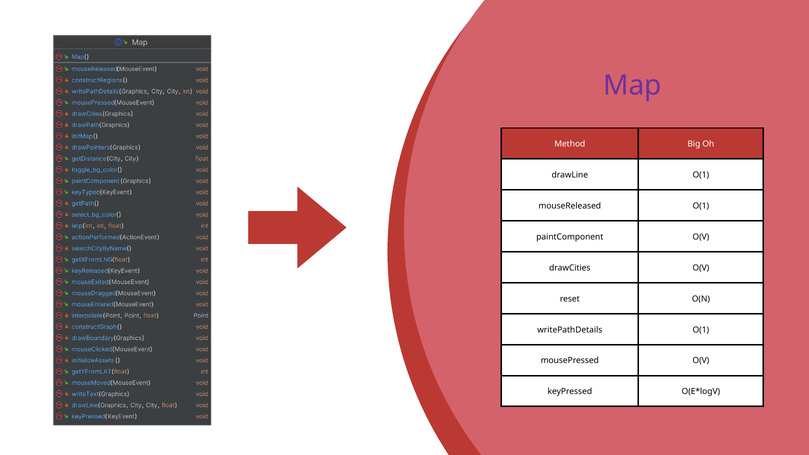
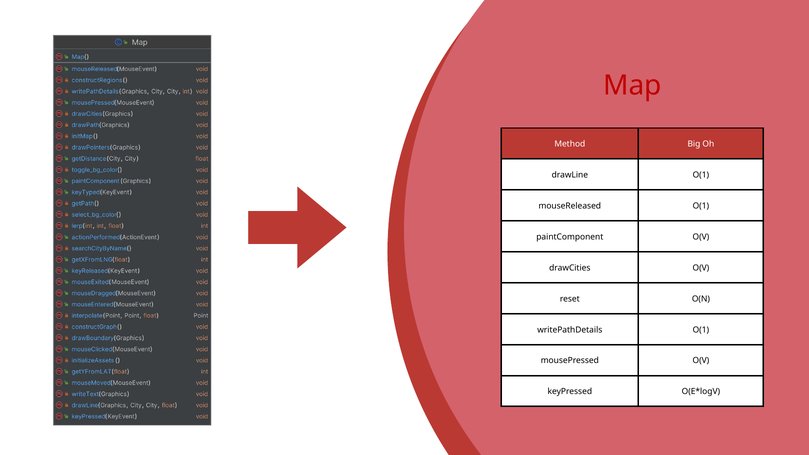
Map colour: purple -> red
